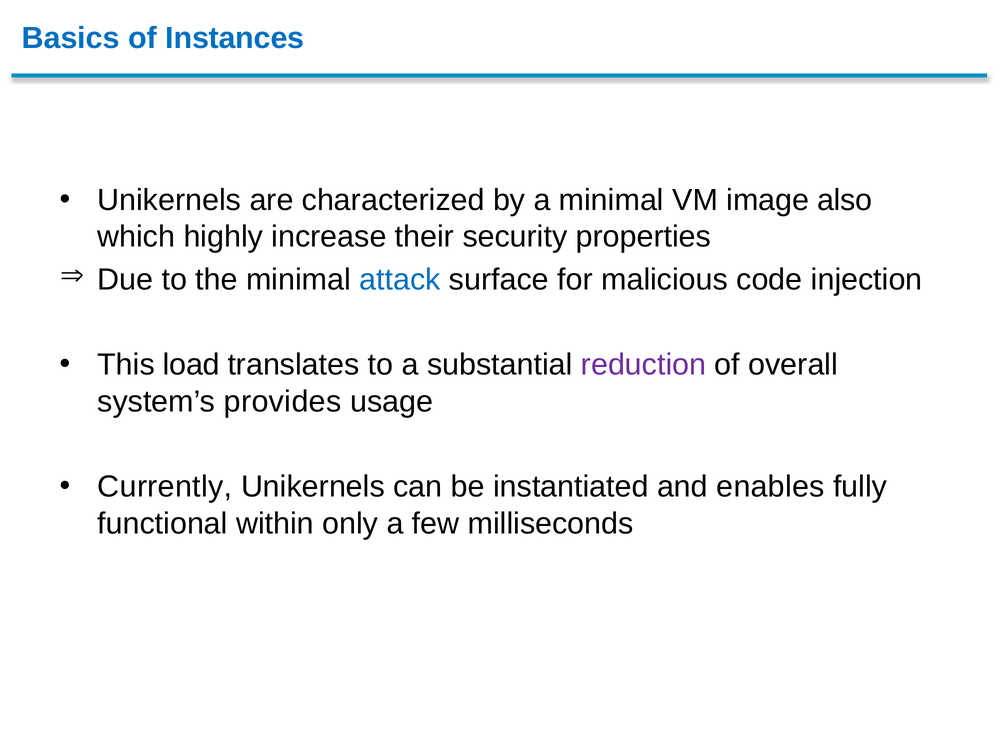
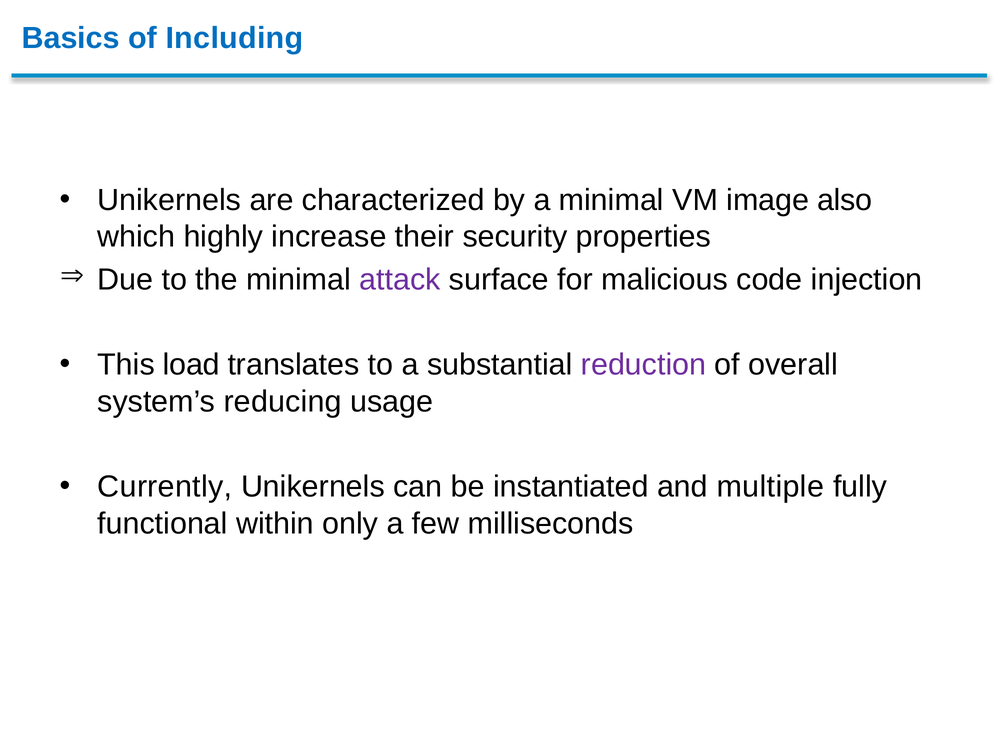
Instances: Instances -> Including
attack colour: blue -> purple
provides: provides -> reducing
enables: enables -> multiple
